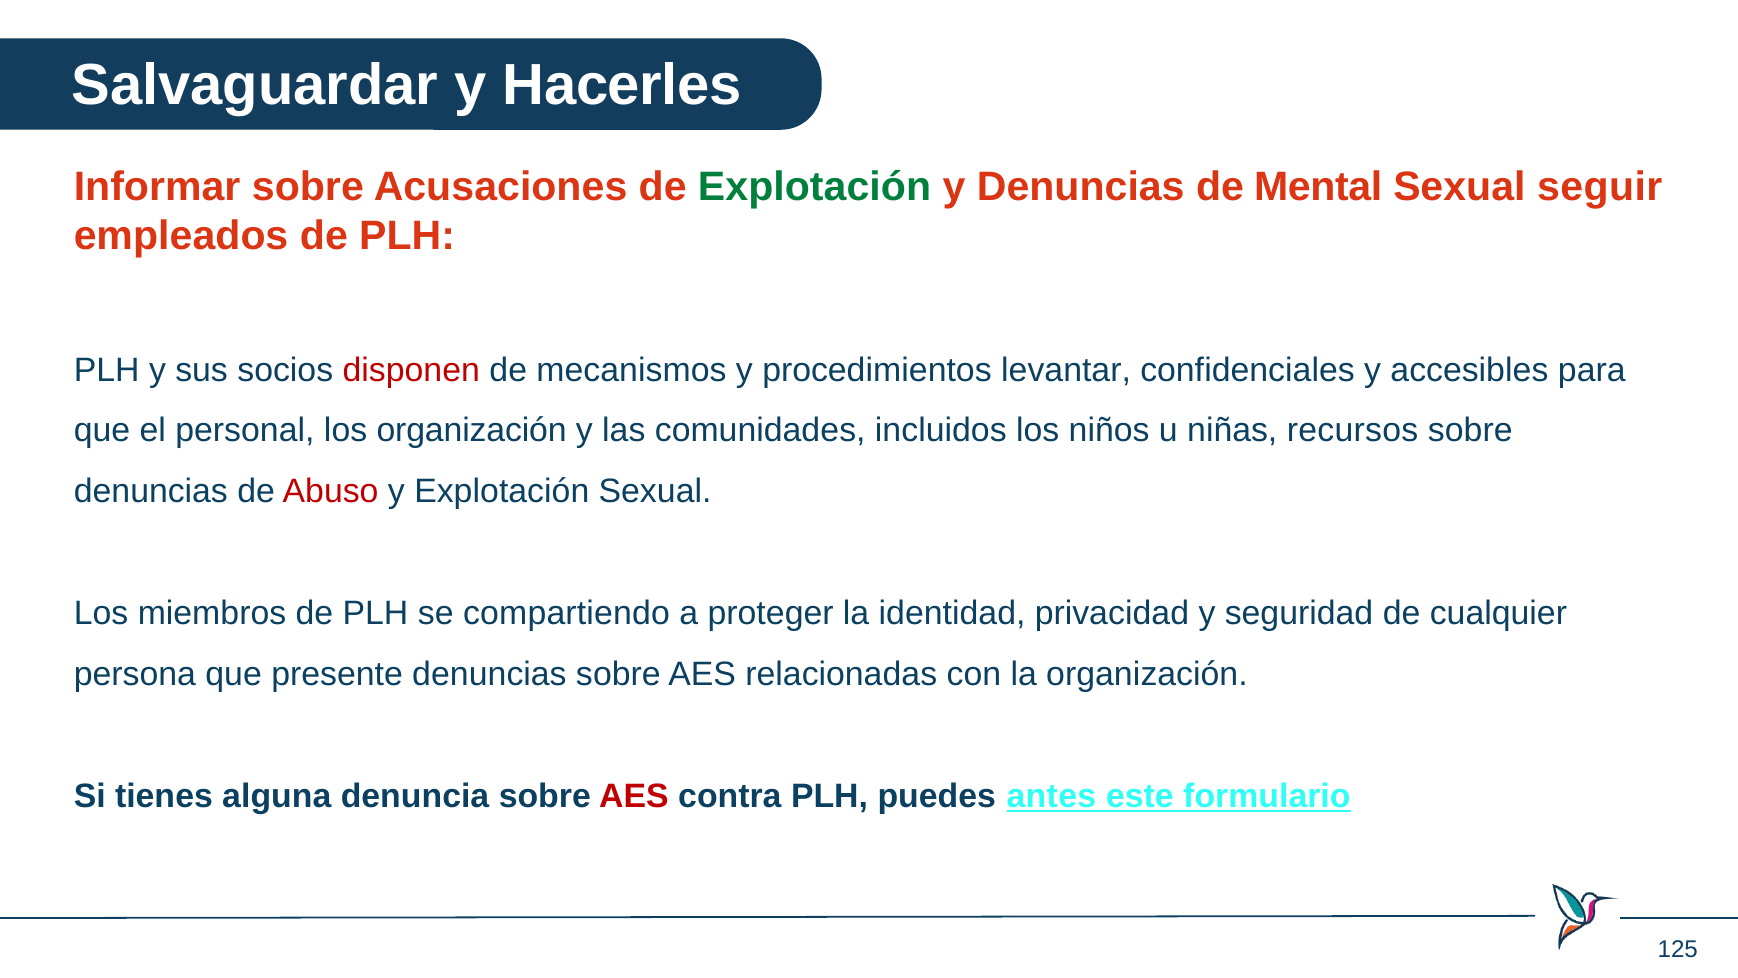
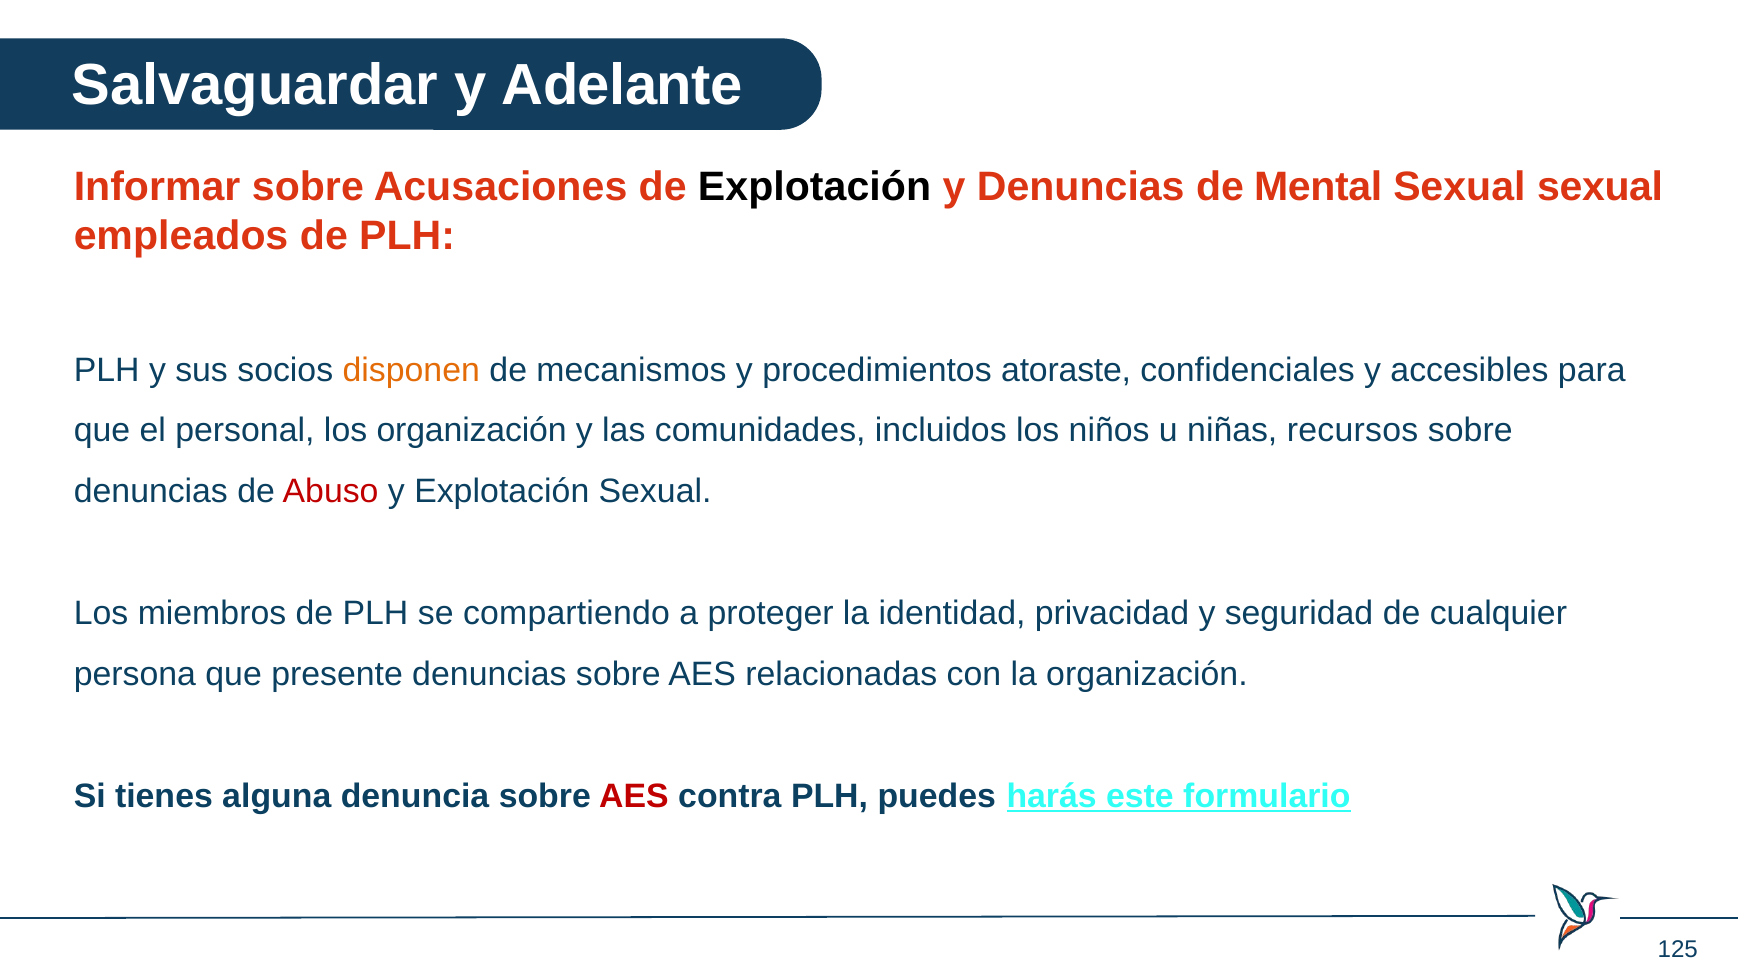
Hacerles: Hacerles -> Adelante
Explotación at (815, 186) colour: green -> black
Sexual seguir: seguir -> sexual
disponen colour: red -> orange
levantar: levantar -> atoraste
antes: antes -> harás
